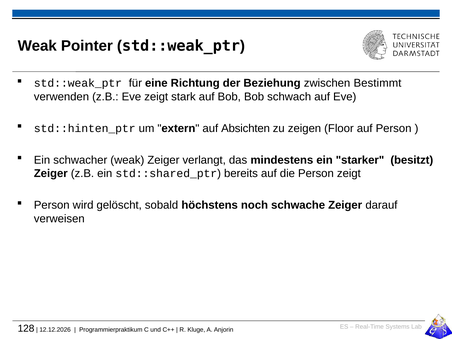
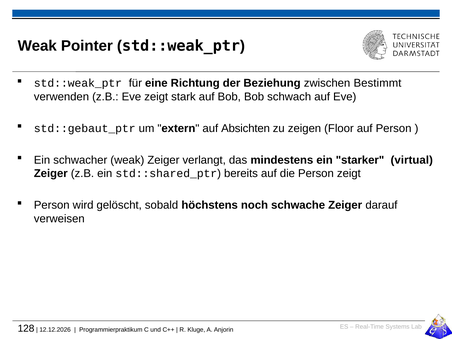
std::hinten_ptr: std::hinten_ptr -> std::gebaut_ptr
besitzt: besitzt -> virtual
